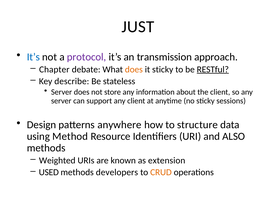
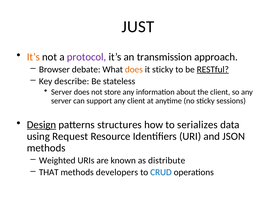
It’s at (33, 57) colour: blue -> orange
Chapter: Chapter -> Browser
Design underline: none -> present
anywhere: anywhere -> structures
structure: structure -> serializes
Method: Method -> Request
ALSO: ALSO -> JSON
extension: extension -> distribute
USED: USED -> THAT
CRUD colour: orange -> blue
